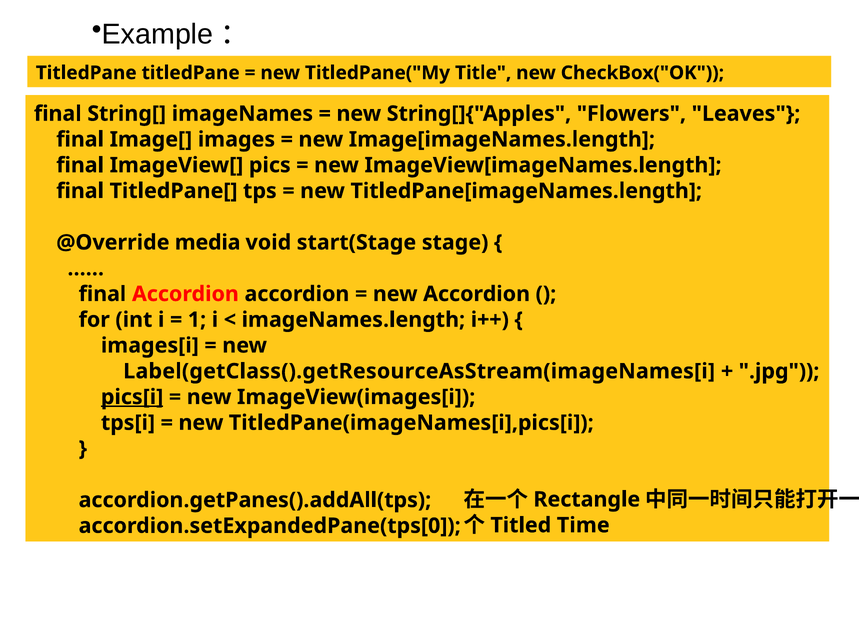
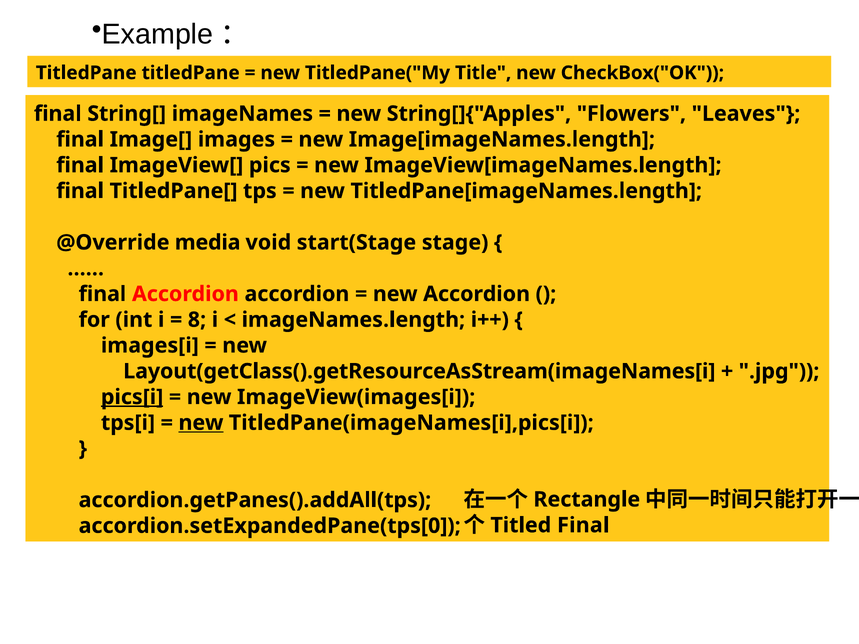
1: 1 -> 8
Label(getClass().getResourceAsStream(imageNames[i: Label(getClass().getResourceAsStream(imageNames[i -> Layout(getClass().getResourceAsStream(imageNames[i
new at (201, 423) underline: none -> present
Time at (583, 525): Time -> Final
